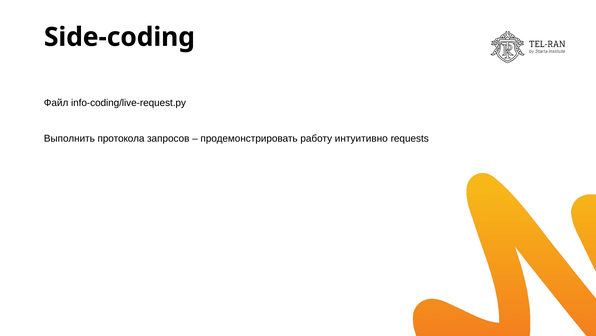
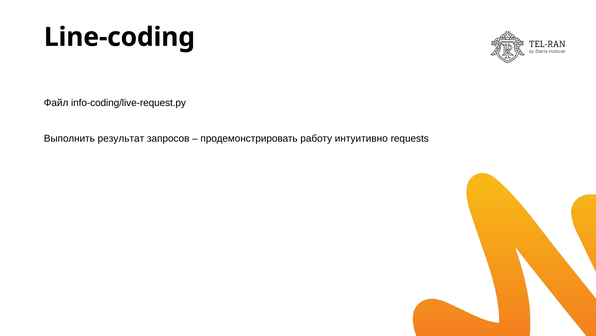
Side-coding: Side-coding -> Line-coding
протокола: протокола -> результат
